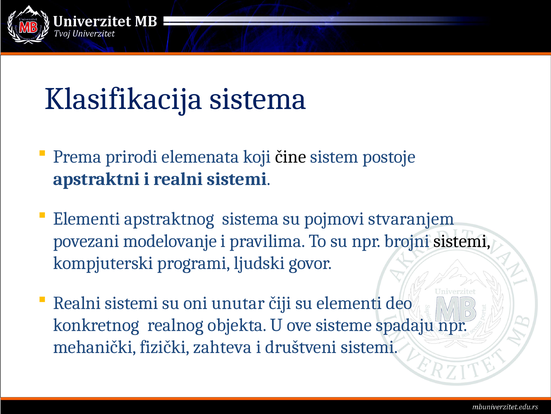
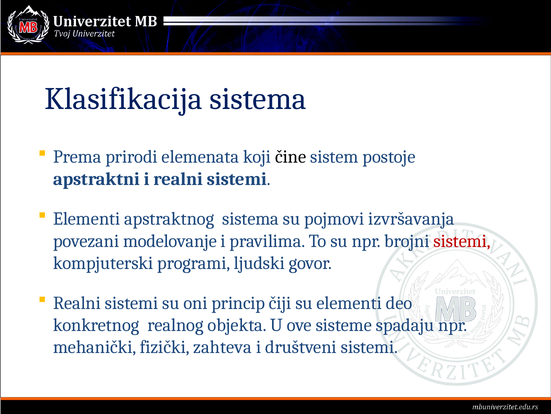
stvaranjem: stvaranjem -> izvršavanja
sistemi at (462, 241) colour: black -> red
unutar: unutar -> princip
